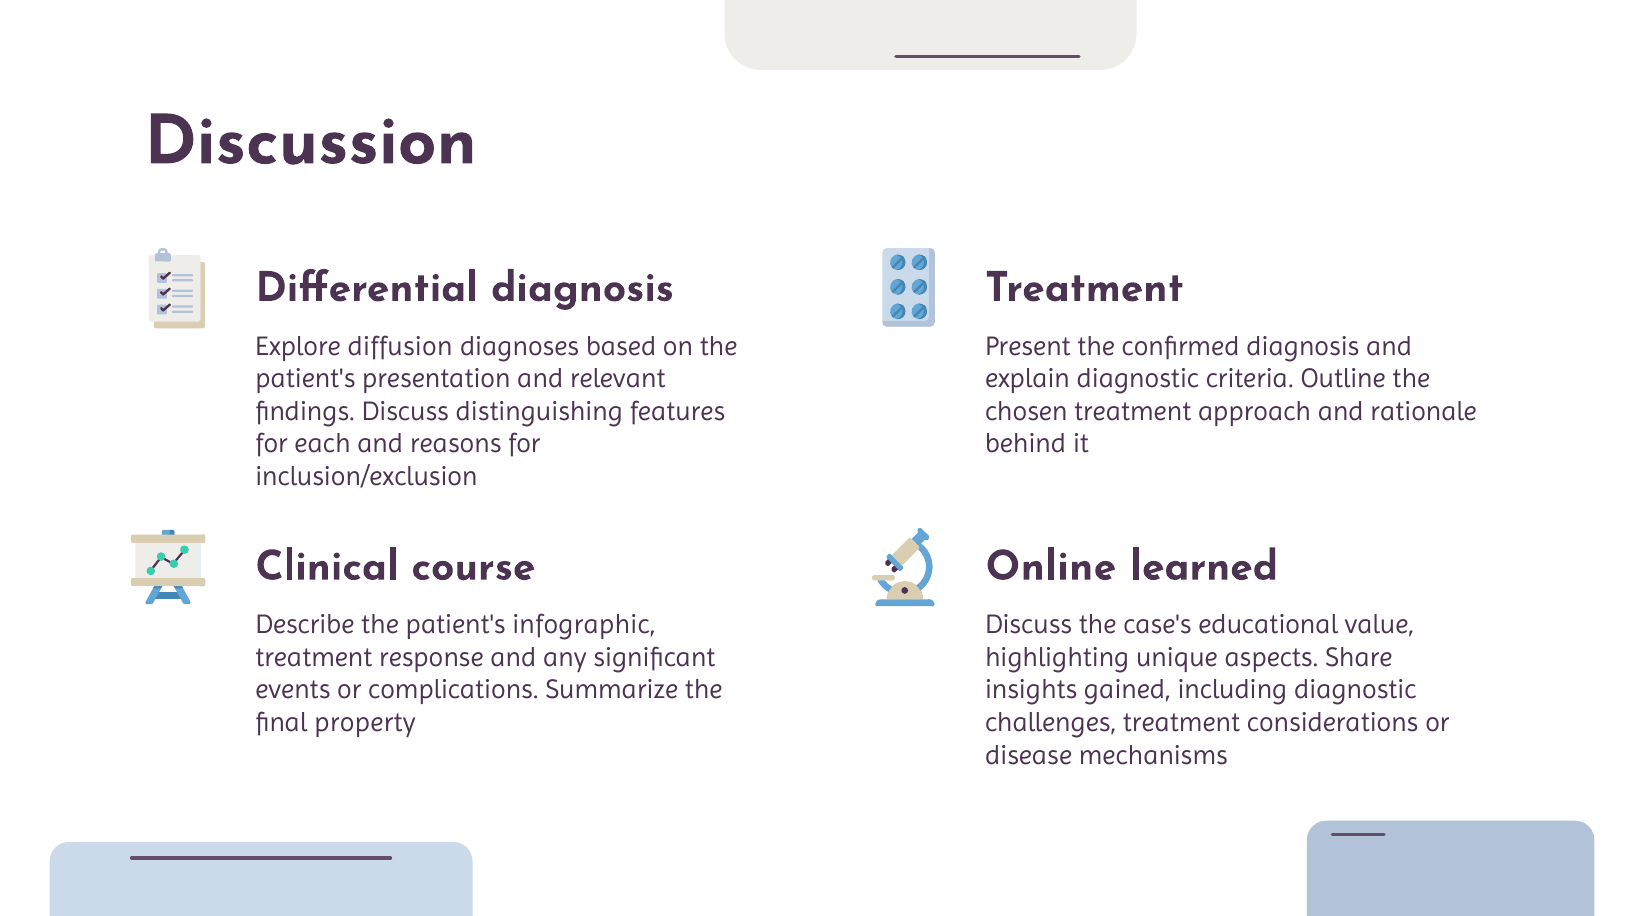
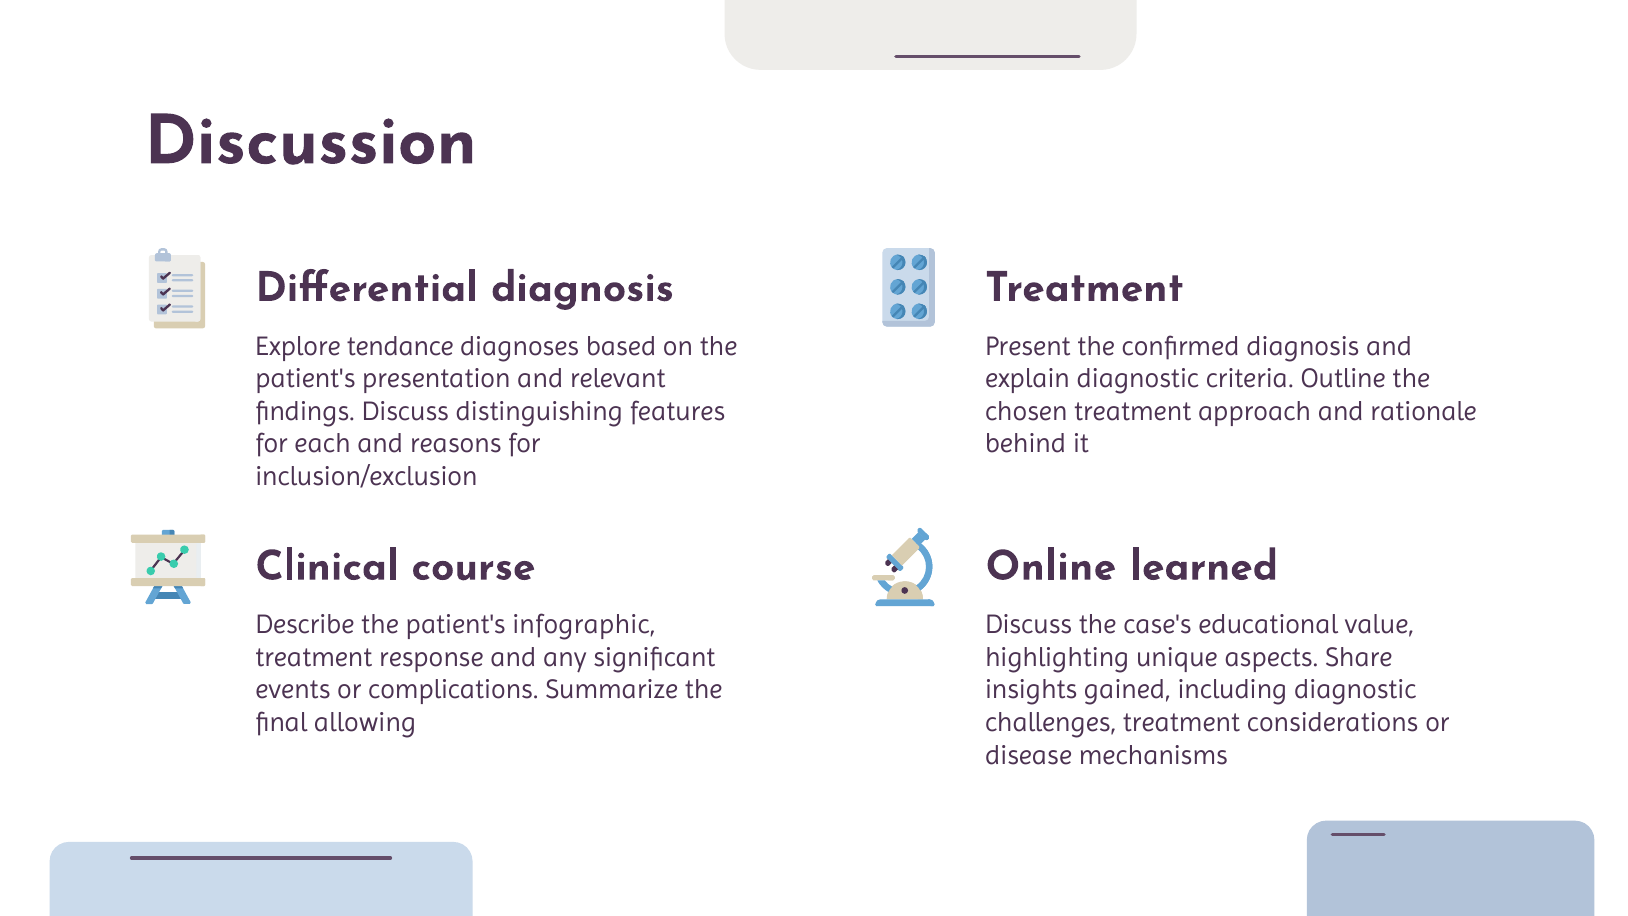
diffusion: diffusion -> tendance
property: property -> allowing
